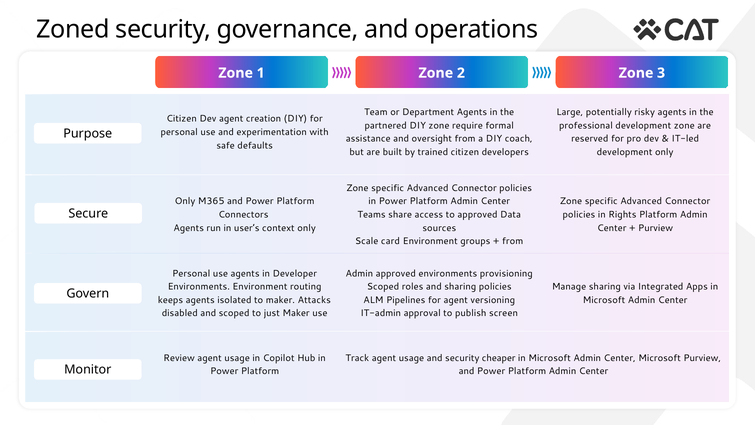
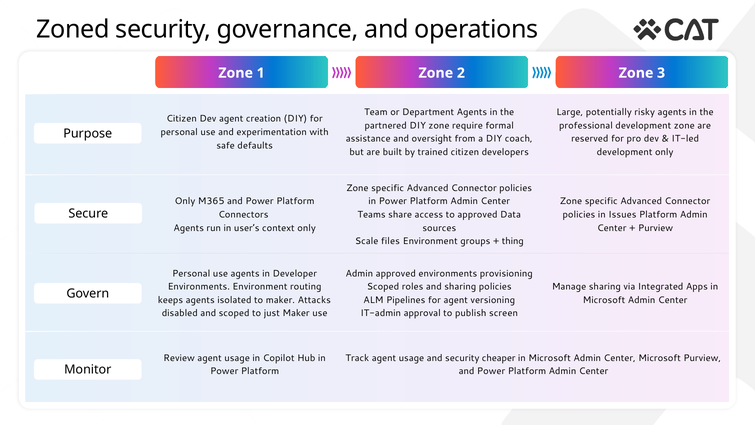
Rights: Rights -> Issues
card: card -> files
from at (513, 241): from -> thing
